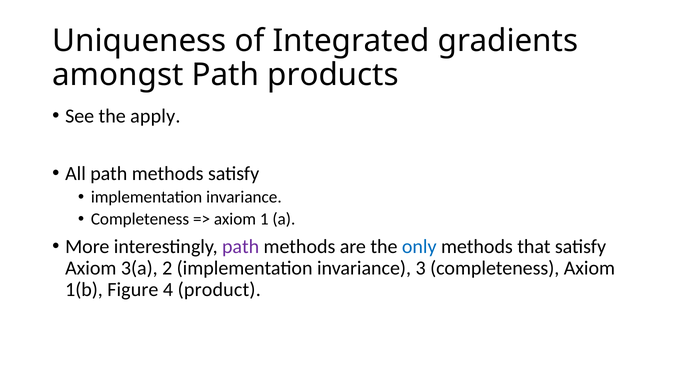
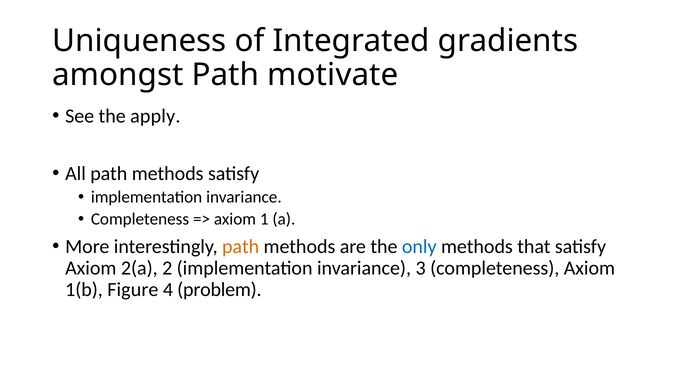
products: products -> motivate
path at (241, 246) colour: purple -> orange
3(a: 3(a -> 2(a
product: product -> problem
